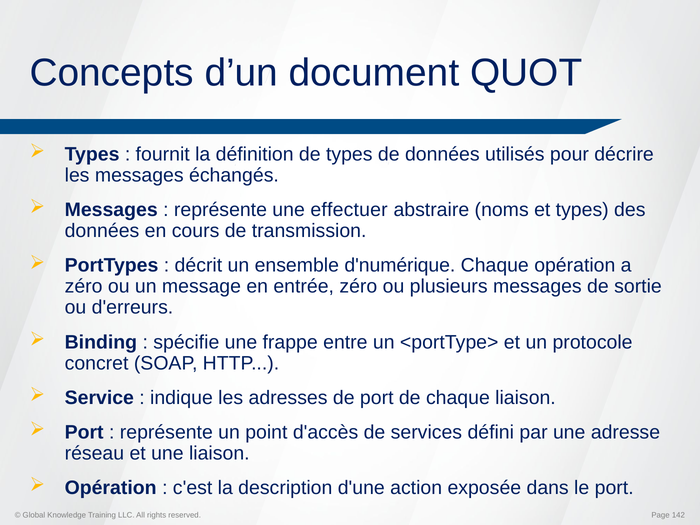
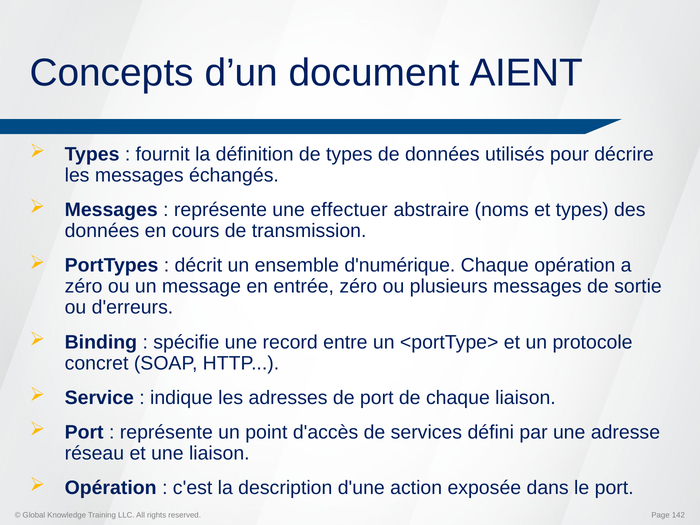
QUOT: QUOT -> AIENT
frappe: frappe -> record
